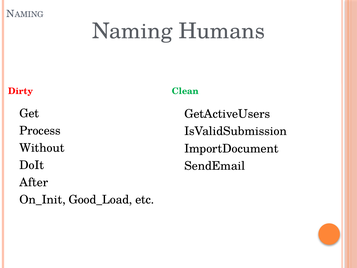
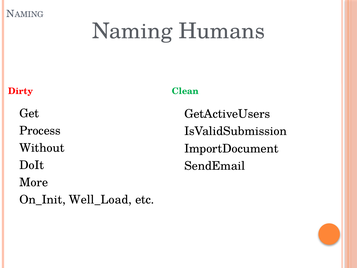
After: After -> More
Good_Load: Good_Load -> Well_Load
